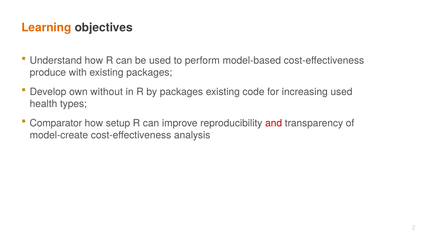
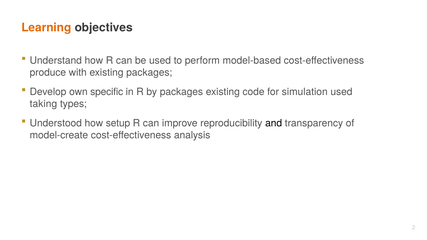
without: without -> specific
increasing: increasing -> simulation
health: health -> taking
Comparator: Comparator -> Understood
and colour: red -> black
